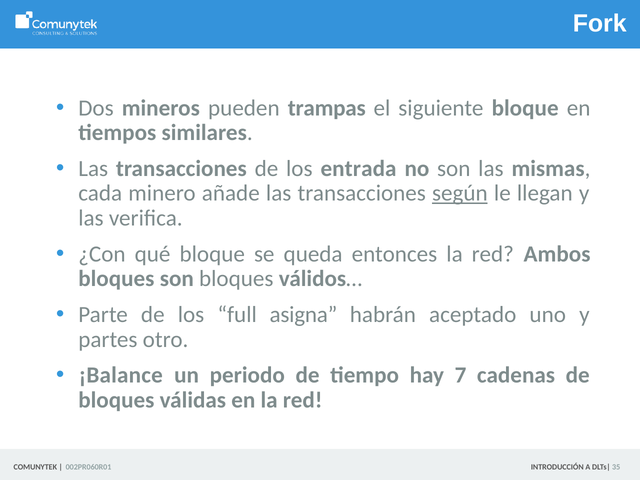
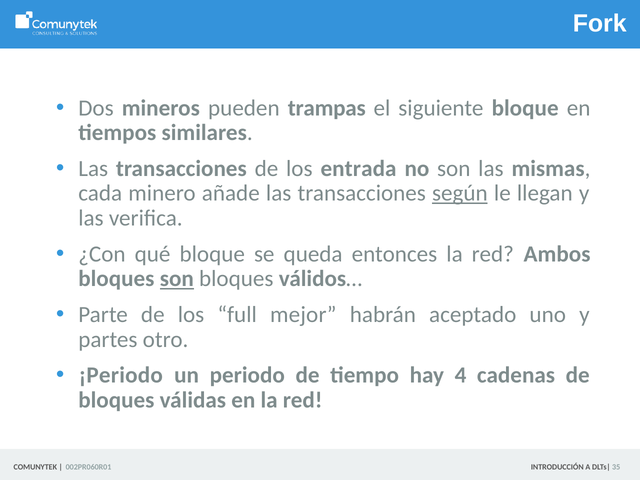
son at (177, 279) underline: none -> present
asigna: asigna -> mejor
¡Balance: ¡Balance -> ¡Periodo
7: 7 -> 4
